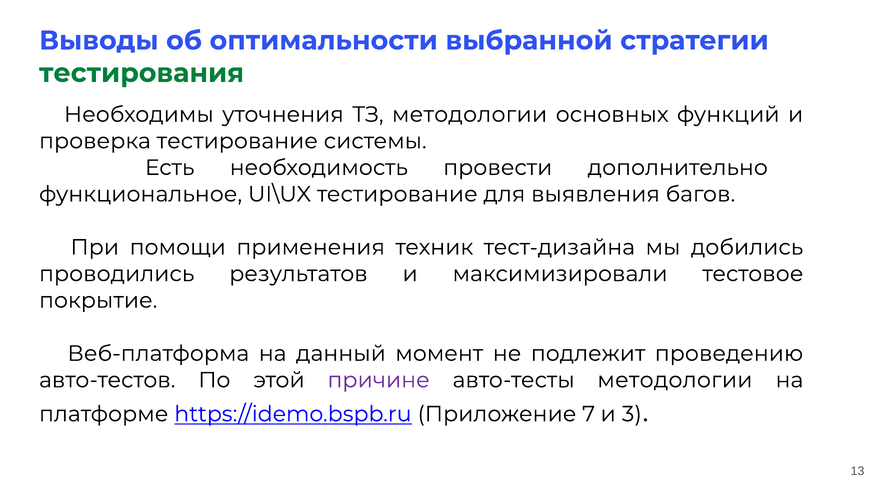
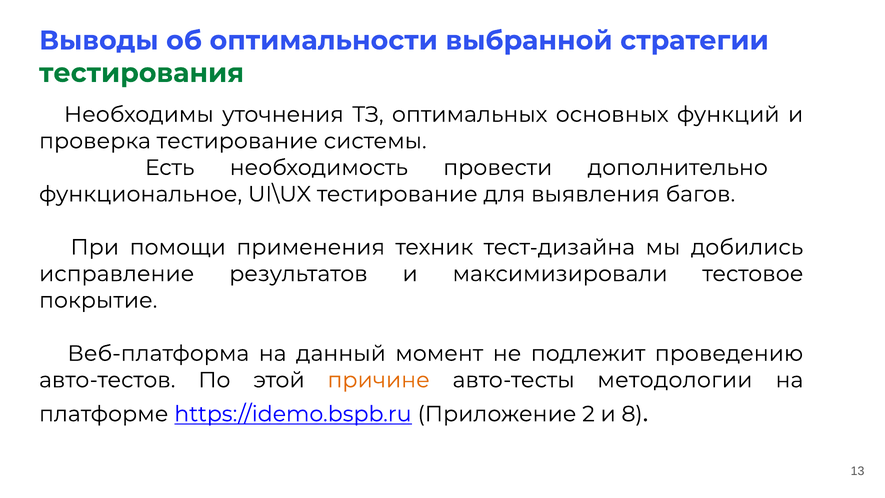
ТЗ методологии: методологии -> оптимальных
проводились: проводились -> исправление
причине colour: purple -> orange
7: 7 -> 2
3: 3 -> 8
